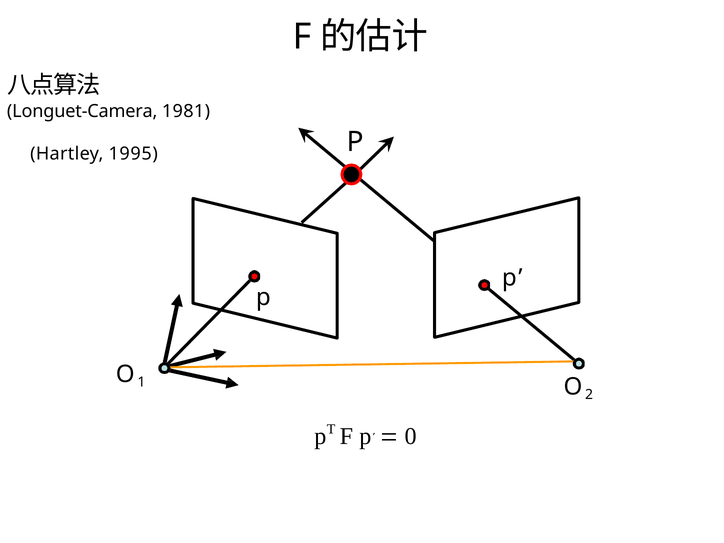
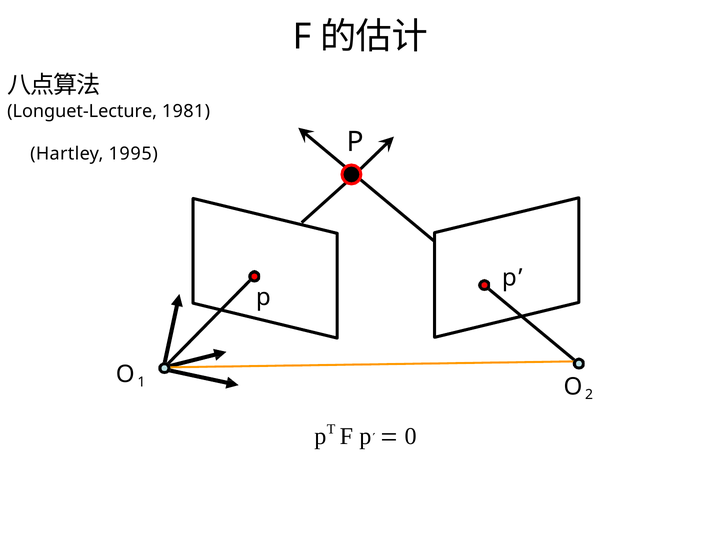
Longuet-Camera: Longuet-Camera -> Longuet-Lecture
